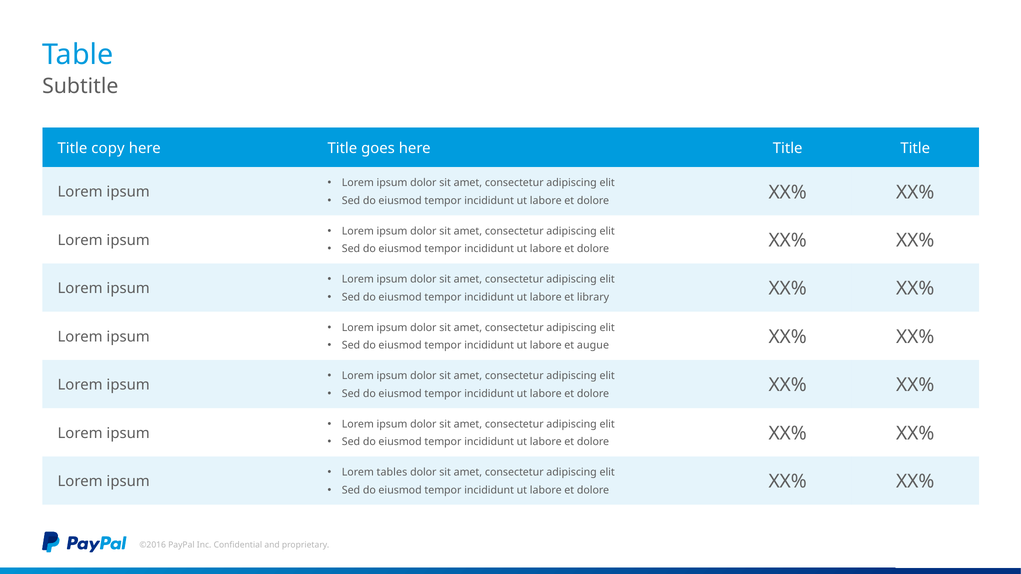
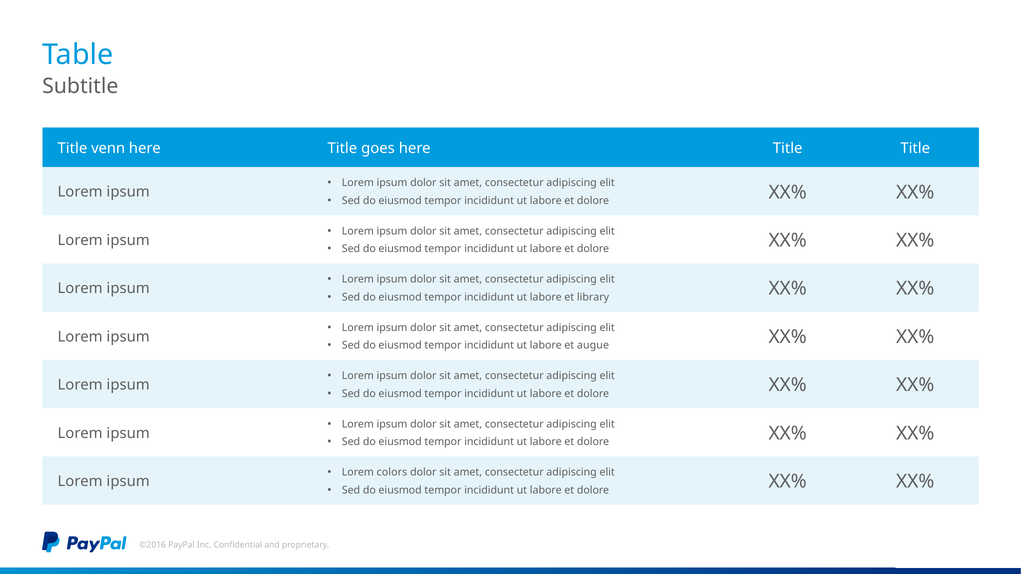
copy: copy -> venn
tables: tables -> colors
